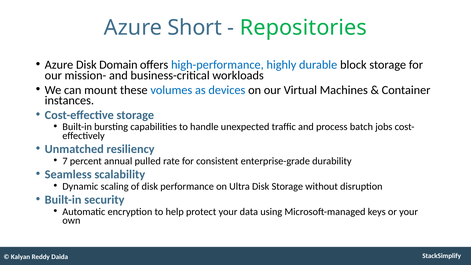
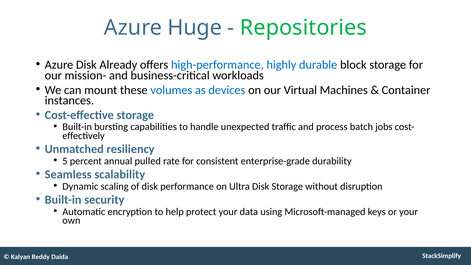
Short: Short -> Huge
Domain: Domain -> Already
7: 7 -> 5
